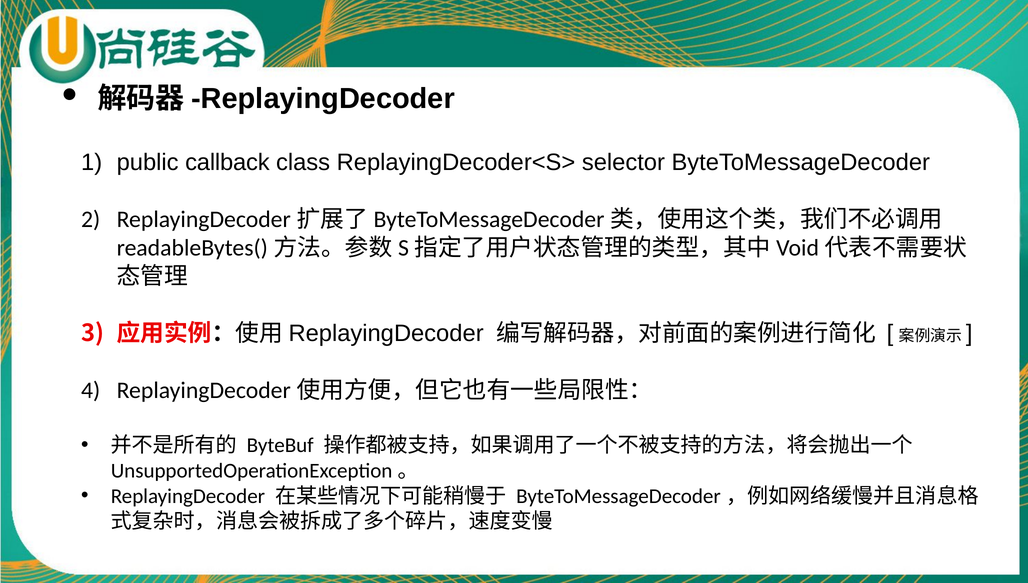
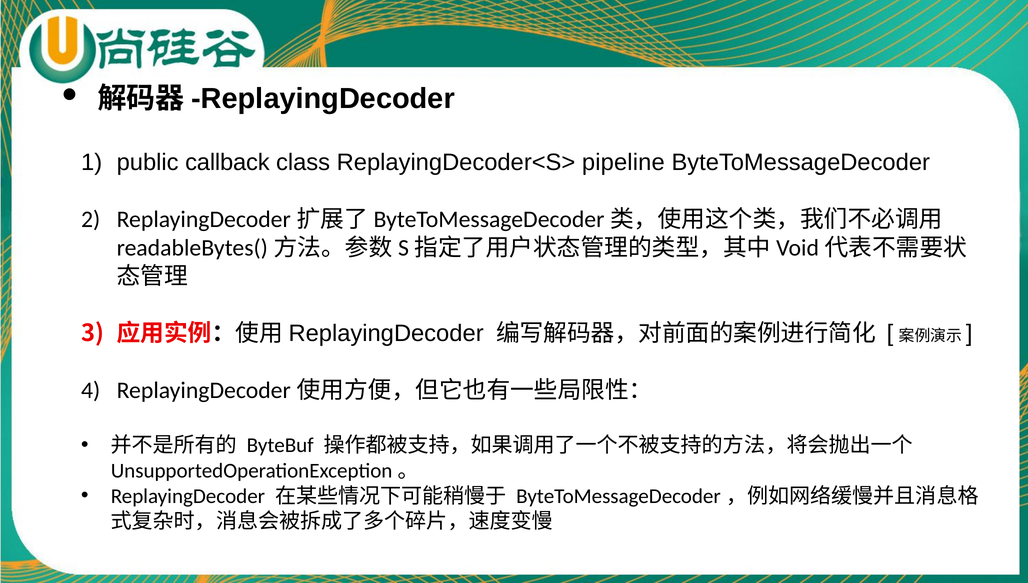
selector: selector -> pipeline
